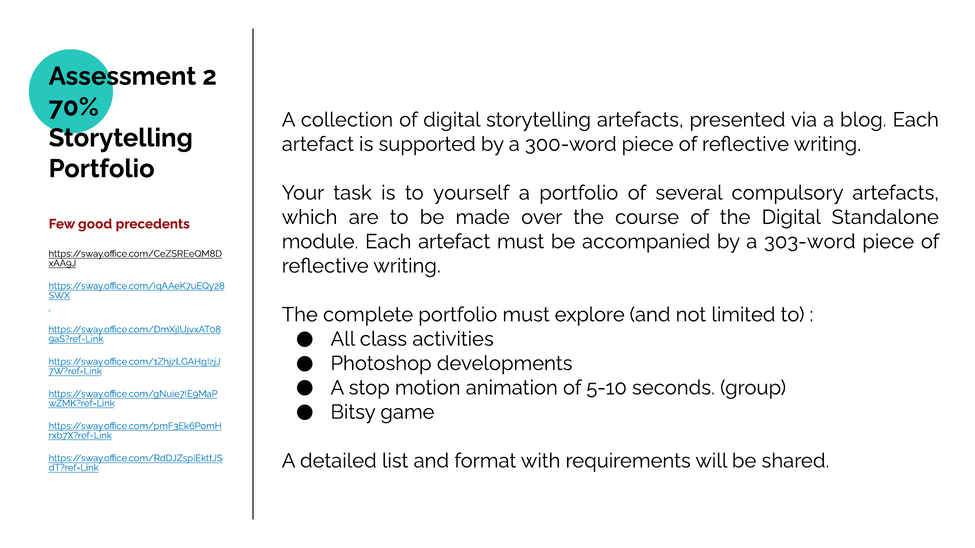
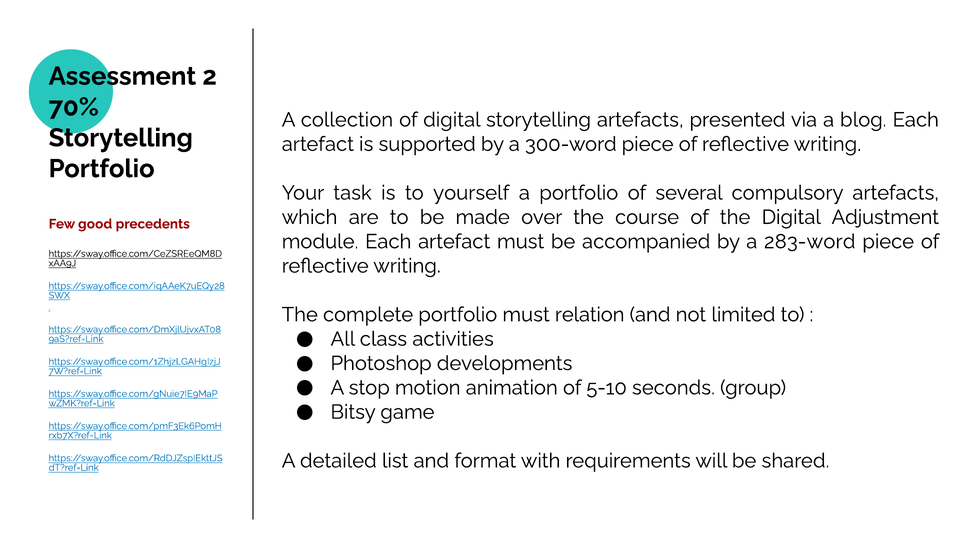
Standalone: Standalone -> Adjustment
303-word: 303-word -> 283-word
explore: explore -> relation
